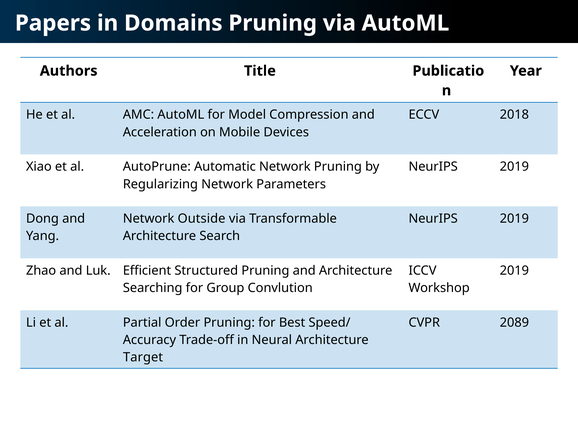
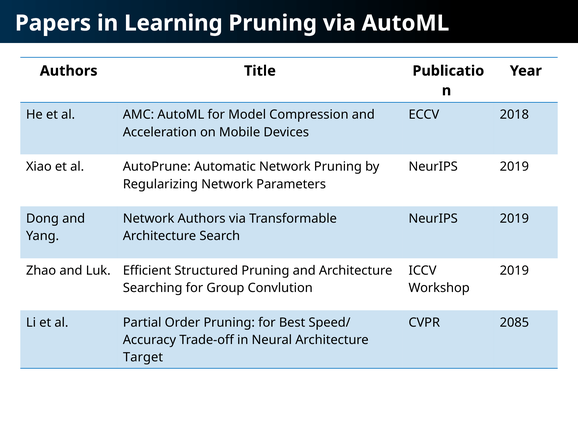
Domains: Domains -> Learning
Network Outside: Outside -> Authors
2089: 2089 -> 2085
